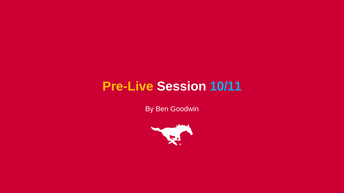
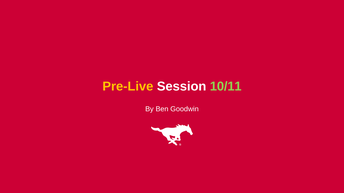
10/11 colour: light blue -> light green
